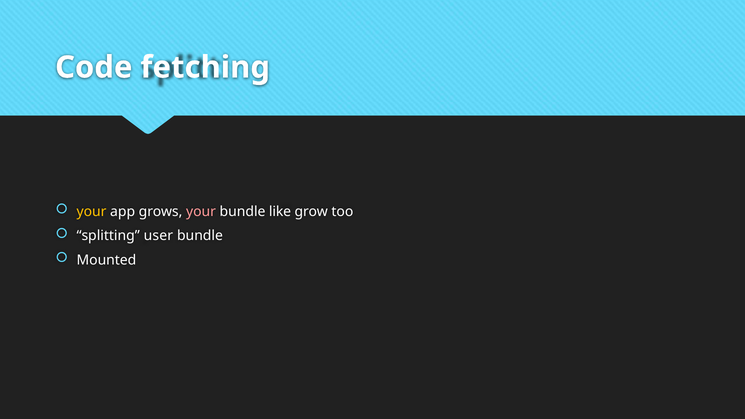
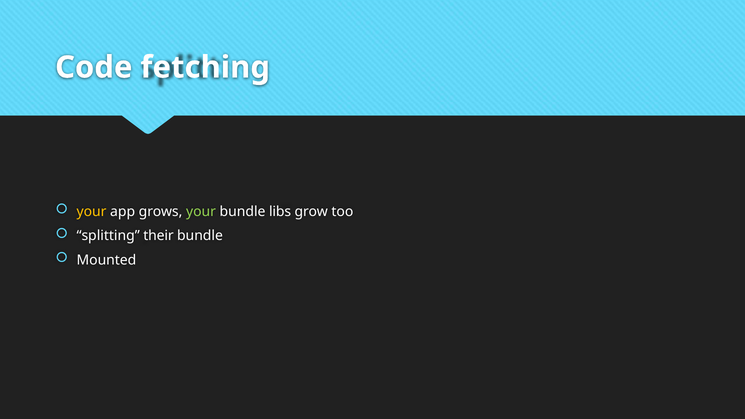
your at (201, 212) colour: pink -> light green
like: like -> libs
user: user -> their
